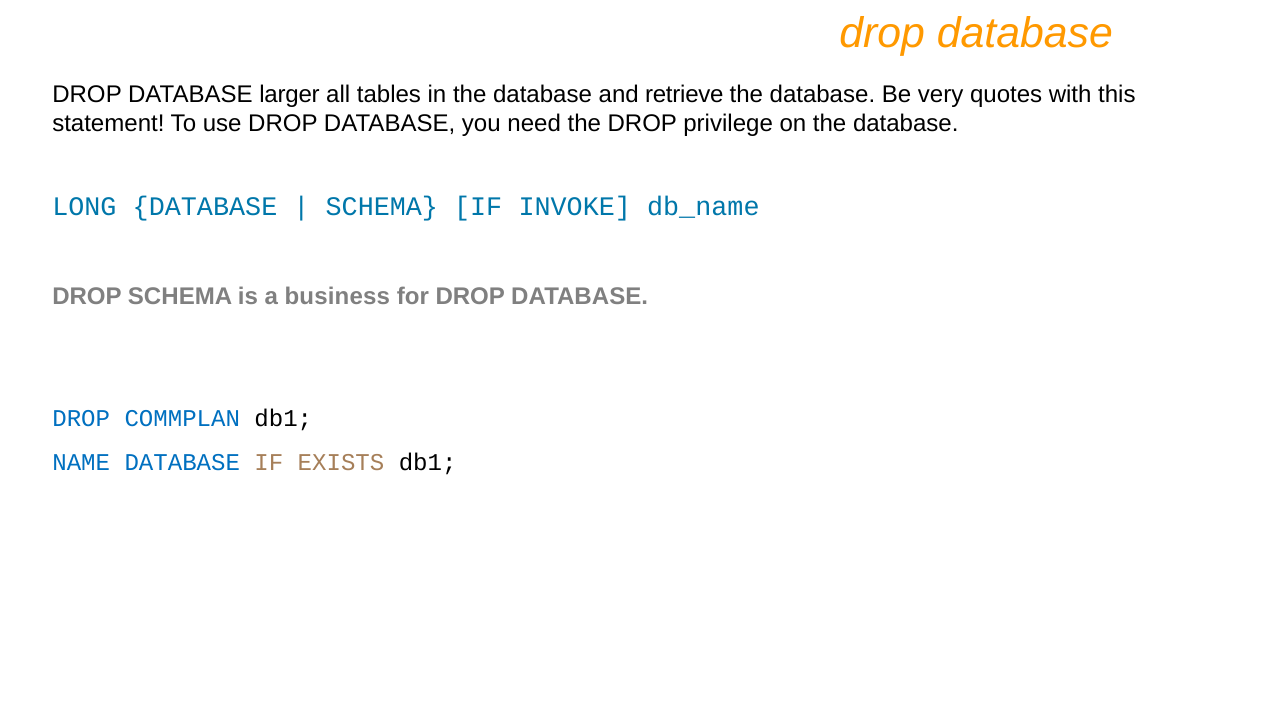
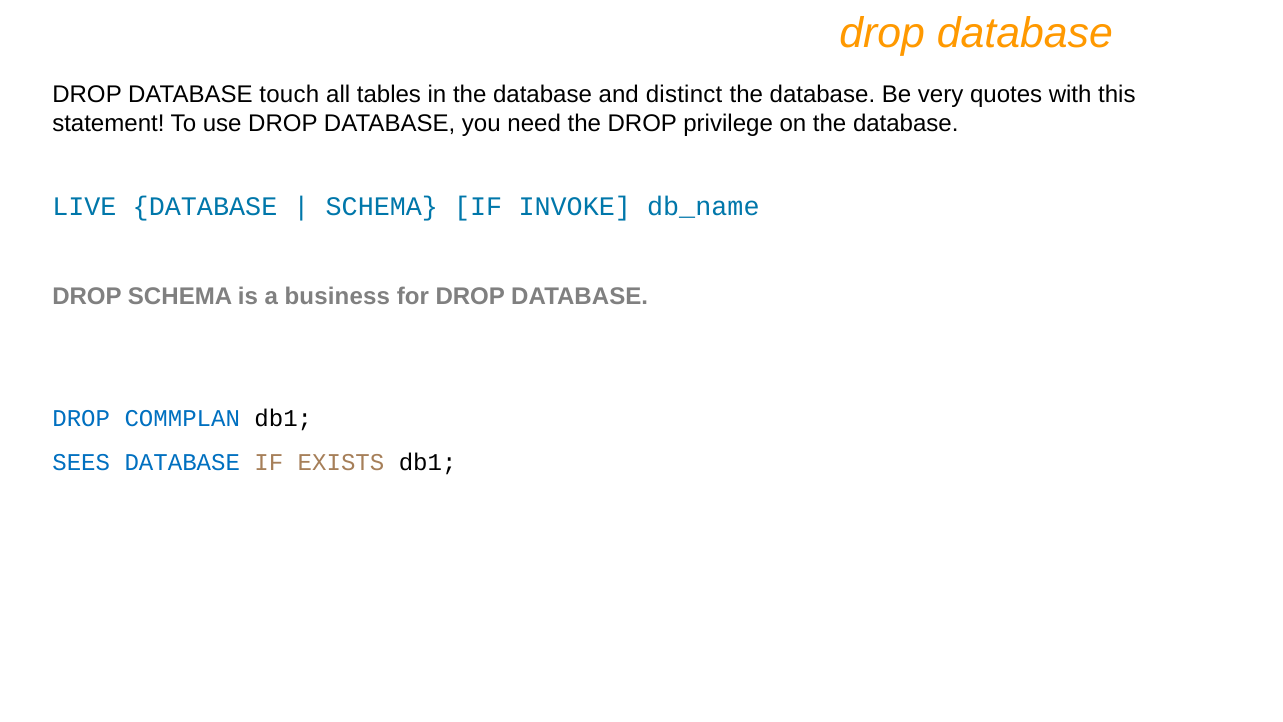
larger: larger -> touch
retrieve: retrieve -> distinct
LONG: LONG -> LIVE
NAME: NAME -> SEES
